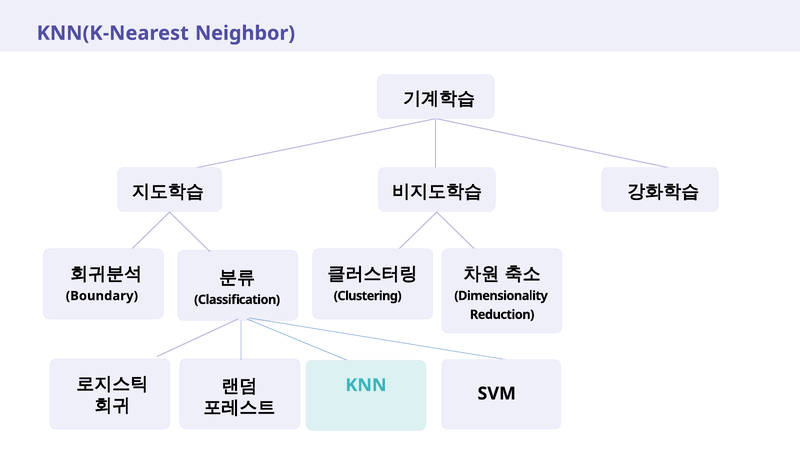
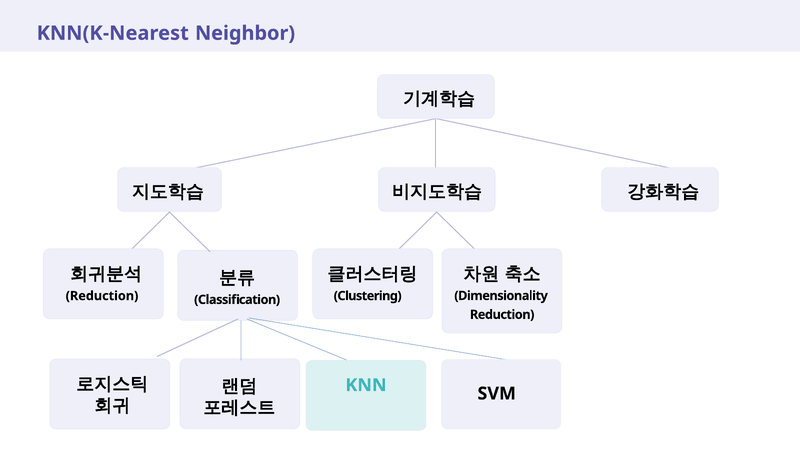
Boundary at (102, 296): Boundary -> Reduction
